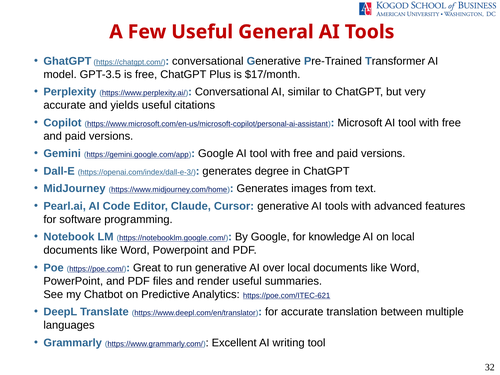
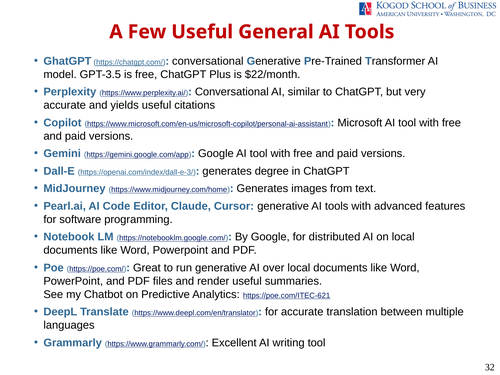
$17/month: $17/month -> $22/month
knowledge: knowledge -> distributed
